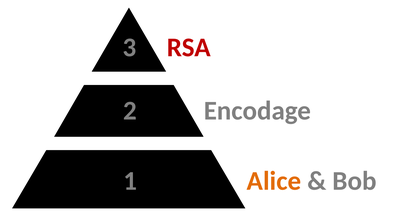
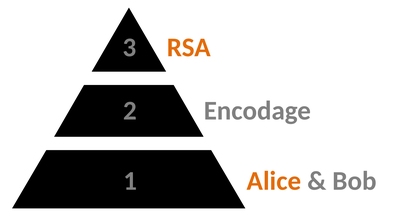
RSA colour: red -> orange
